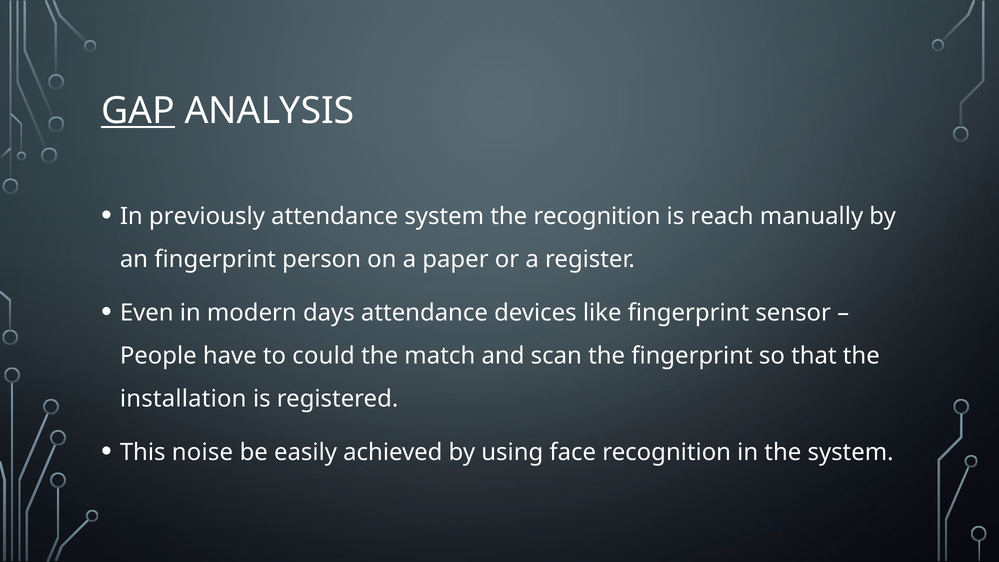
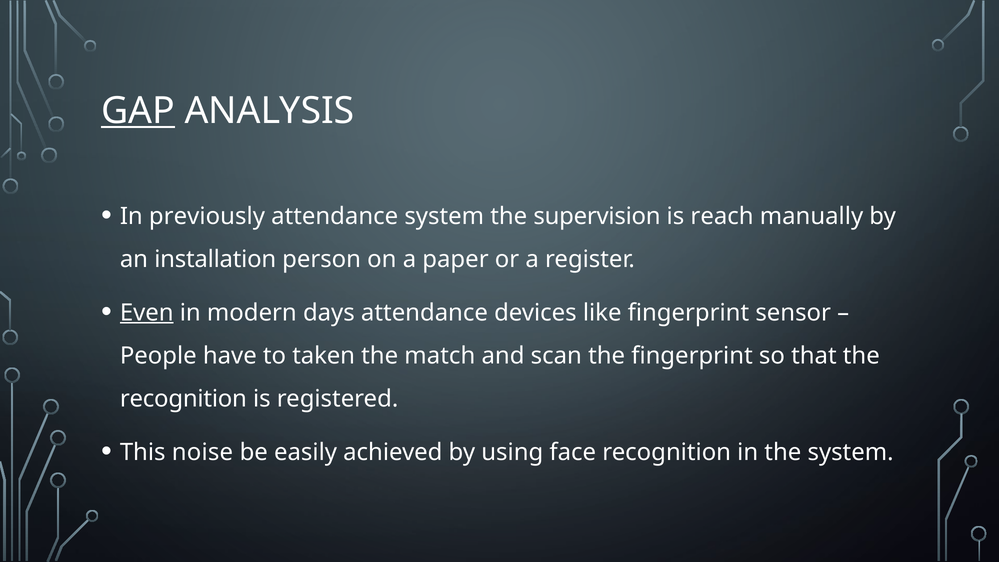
the recognition: recognition -> supervision
an fingerprint: fingerprint -> installation
Even underline: none -> present
could: could -> taken
installation at (183, 399): installation -> recognition
